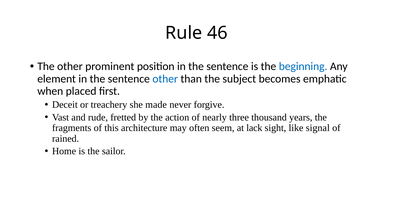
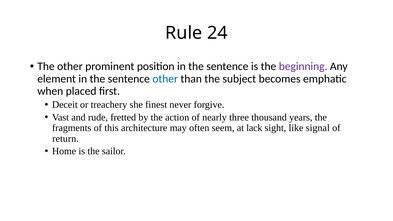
46: 46 -> 24
beginning colour: blue -> purple
made: made -> finest
rained: rained -> return
